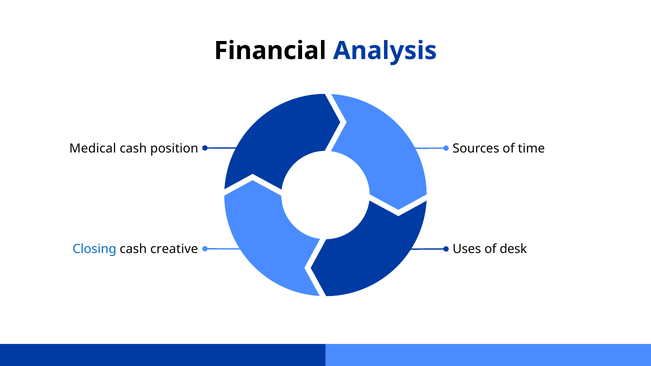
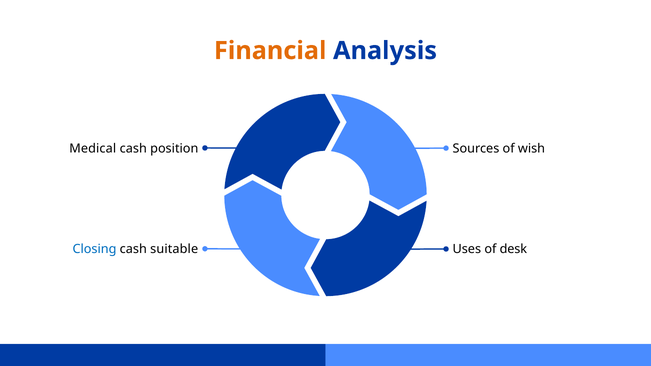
Financial colour: black -> orange
time: time -> wish
creative: creative -> suitable
